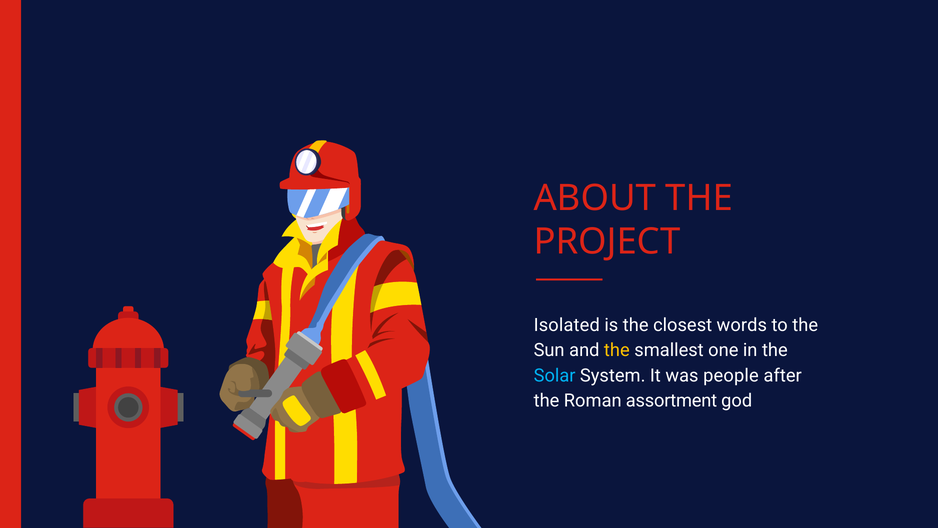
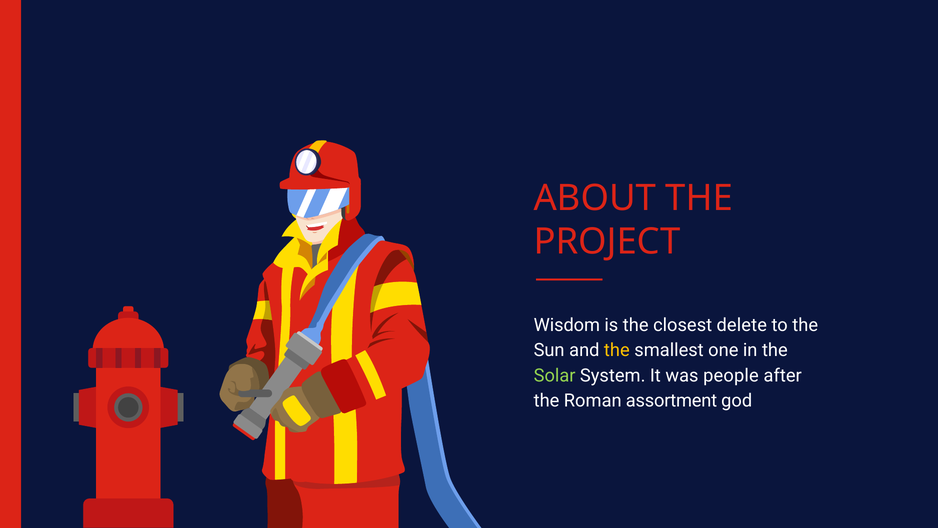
Isolated: Isolated -> Wisdom
words: words -> delete
Solar colour: light blue -> light green
